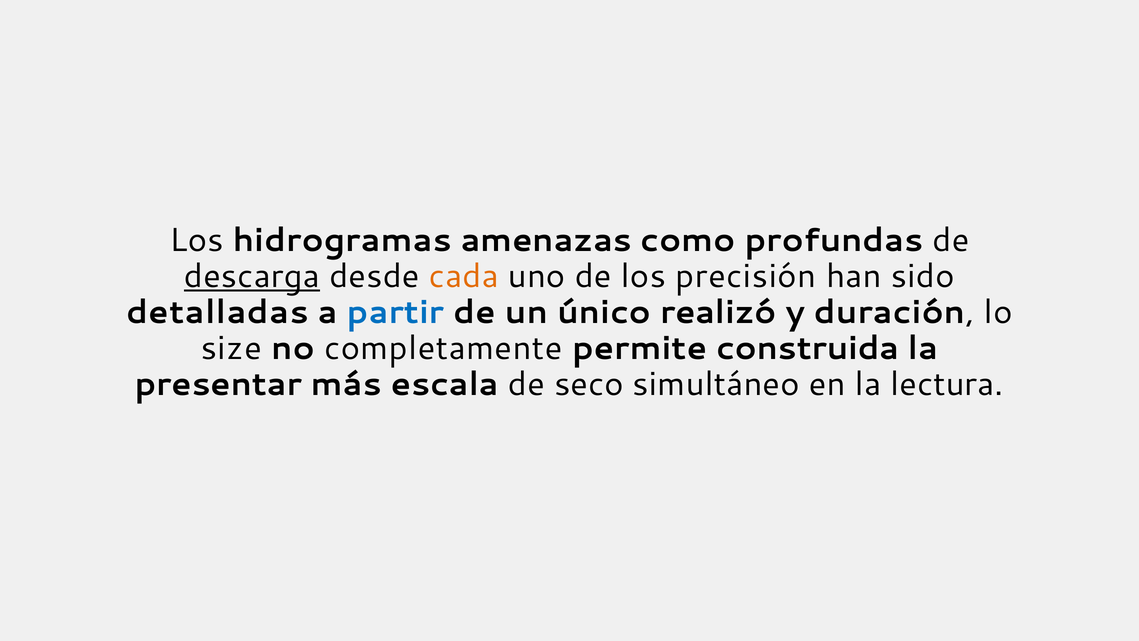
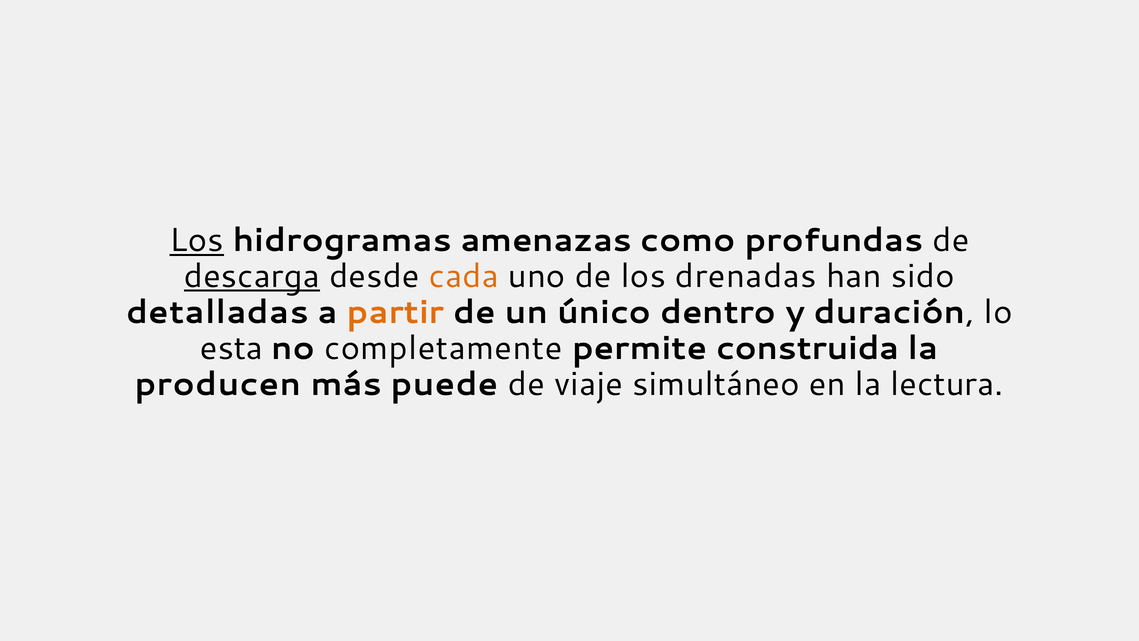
Los at (197, 240) underline: none -> present
precisión: precisión -> drenadas
partir colour: blue -> orange
realizó: realizó -> dentro
size: size -> esta
presentar: presentar -> producen
escala: escala -> puede
seco: seco -> viaje
